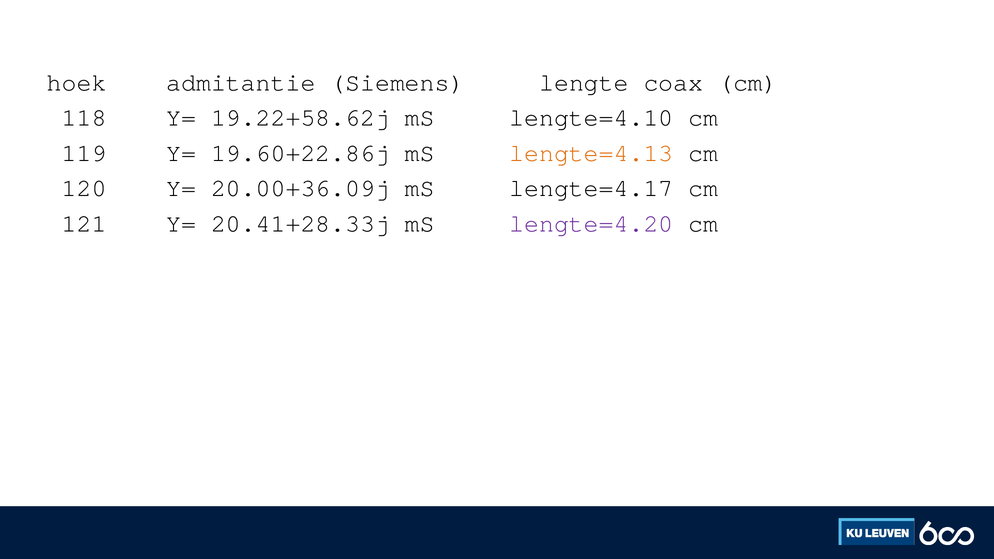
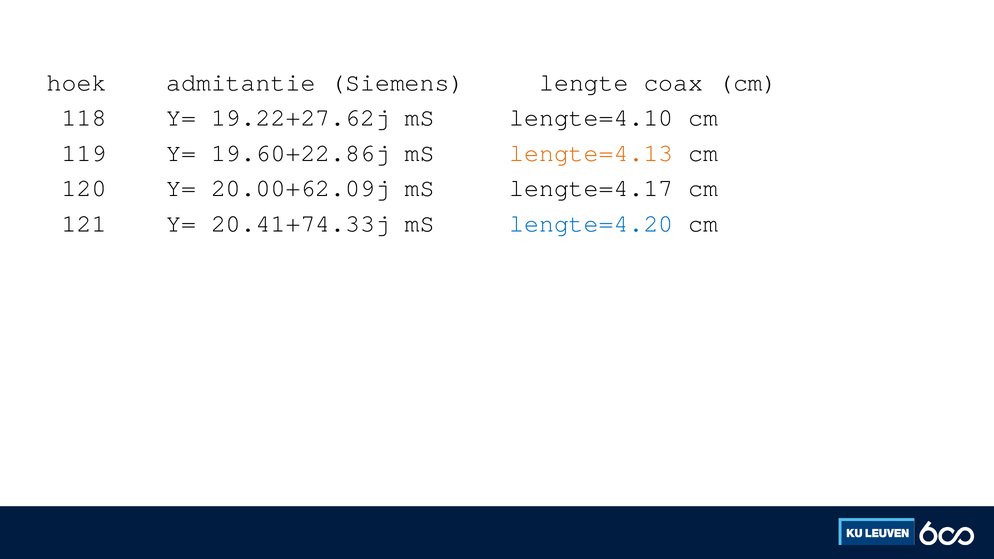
19.22+58.62j: 19.22+58.62j -> 19.22+27.62j
20.00+36.09j: 20.00+36.09j -> 20.00+62.09j
20.41+28.33j: 20.41+28.33j -> 20.41+74.33j
lengte=4.20 colour: purple -> blue
